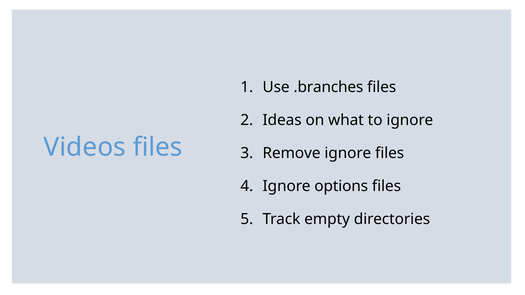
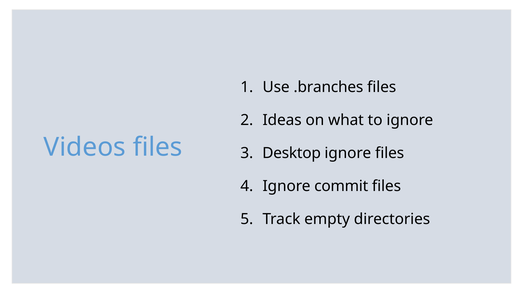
Remove: Remove -> Desktop
options: options -> commit
